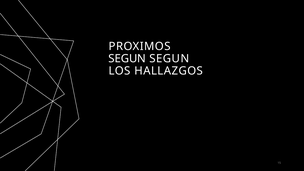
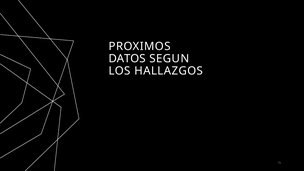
SEGUN at (127, 59): SEGUN -> DATOS
